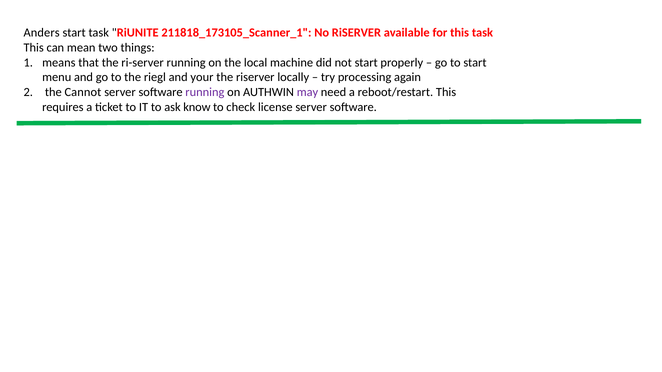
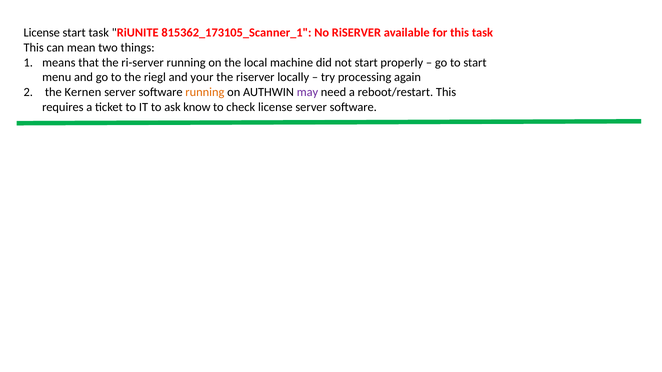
Anders at (42, 33): Anders -> License
211818_173105_Scanner_1: 211818_173105_Scanner_1 -> 815362_173105_Scanner_1
Cannot: Cannot -> Kernen
running at (205, 92) colour: purple -> orange
